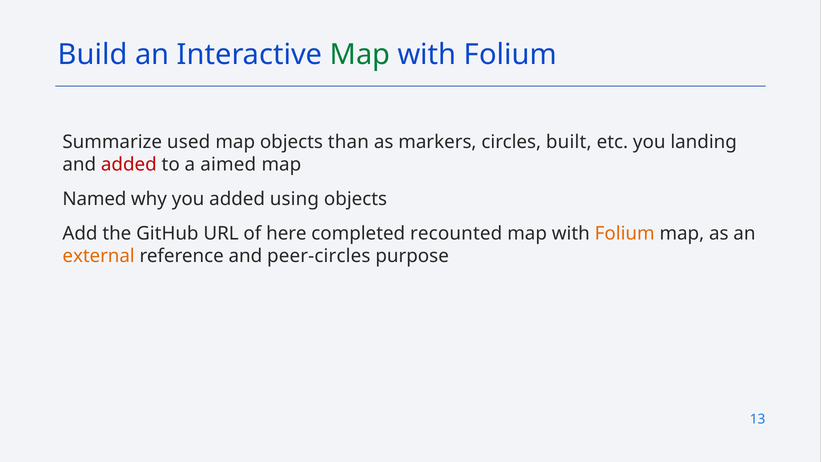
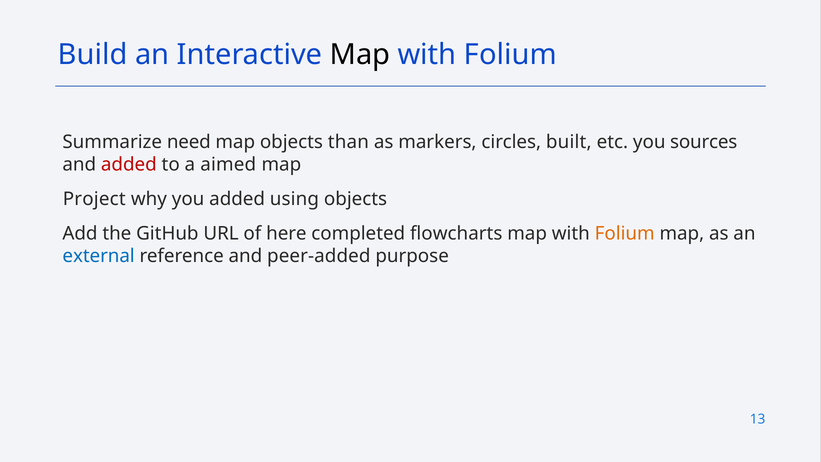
Map at (360, 55) colour: green -> black
used: used -> need
landing: landing -> sources
Named: Named -> Project
recounted: recounted -> flowcharts
external colour: orange -> blue
peer-circles: peer-circles -> peer-added
